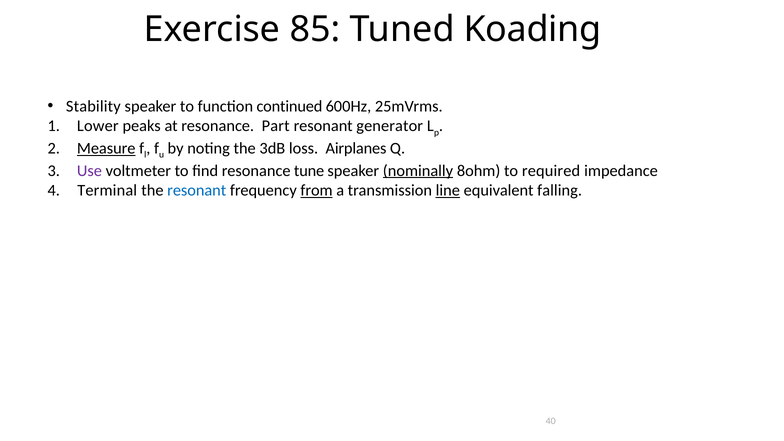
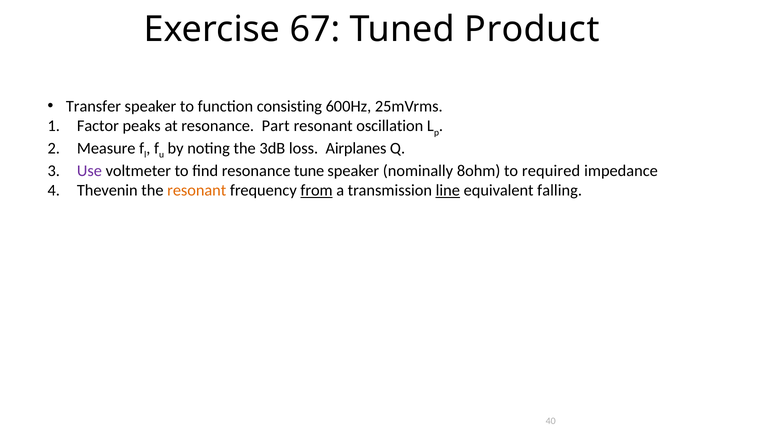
85: 85 -> 67
Koading: Koading -> Product
Stability: Stability -> Transfer
continued: continued -> consisting
Lower: Lower -> Factor
generator: generator -> oscillation
Measure underline: present -> none
nominally underline: present -> none
Terminal: Terminal -> Thevenin
resonant at (197, 190) colour: blue -> orange
